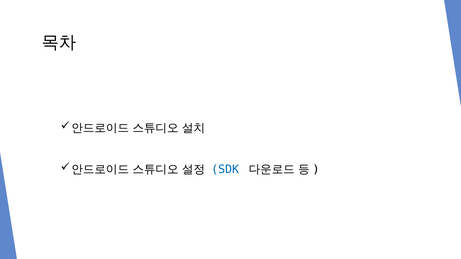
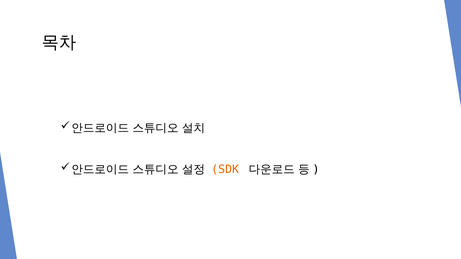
SDK colour: blue -> orange
